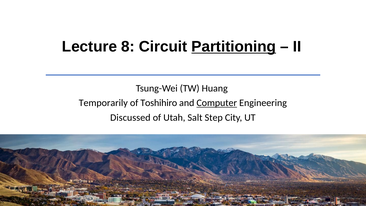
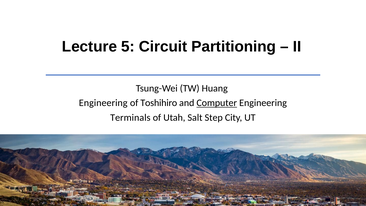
8: 8 -> 5
Partitioning underline: present -> none
Temporarily at (103, 103): Temporarily -> Engineering
Discussed: Discussed -> Terminals
